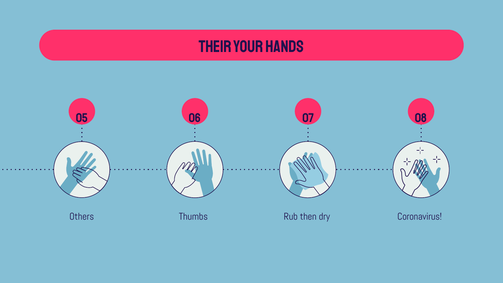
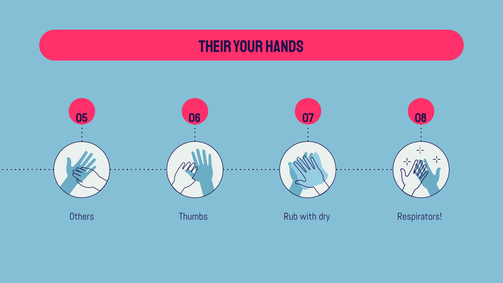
then: then -> with
Coronavirus: Coronavirus -> Respirators
